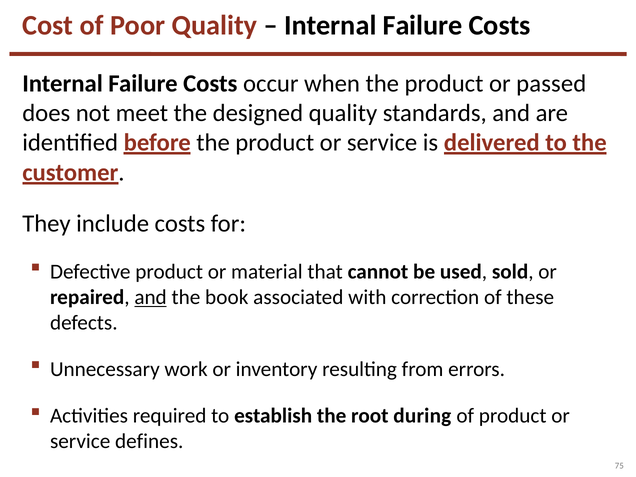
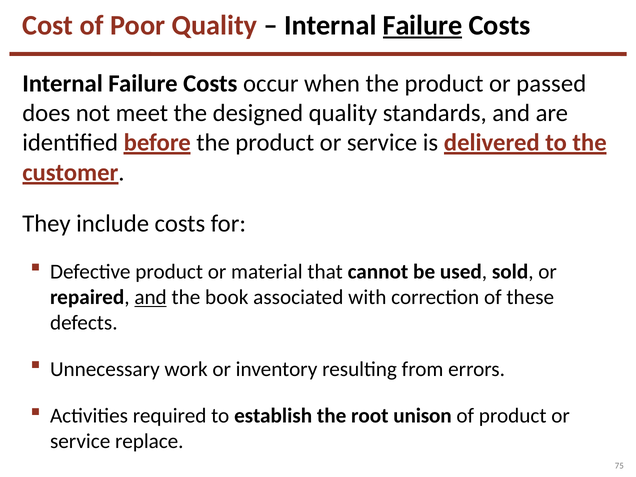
Failure at (423, 25) underline: none -> present
during: during -> unison
defines: defines -> replace
